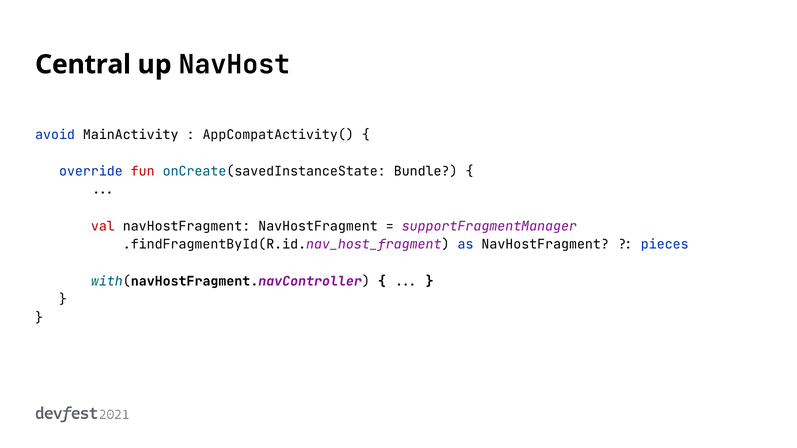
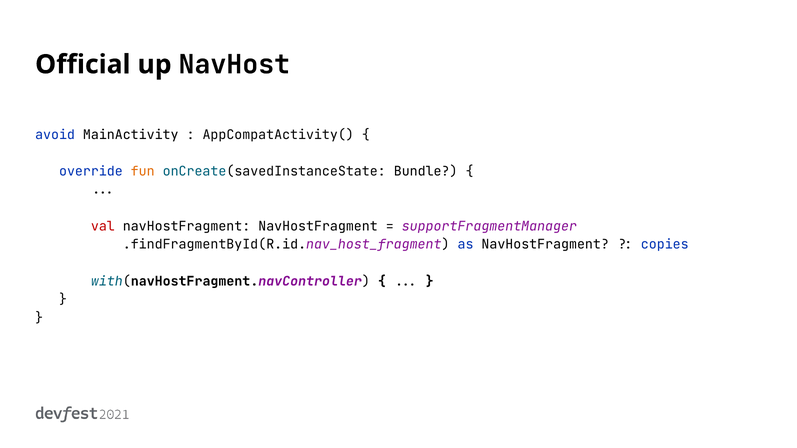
Central: Central -> Official
fun colour: red -> orange
pieces: pieces -> copies
